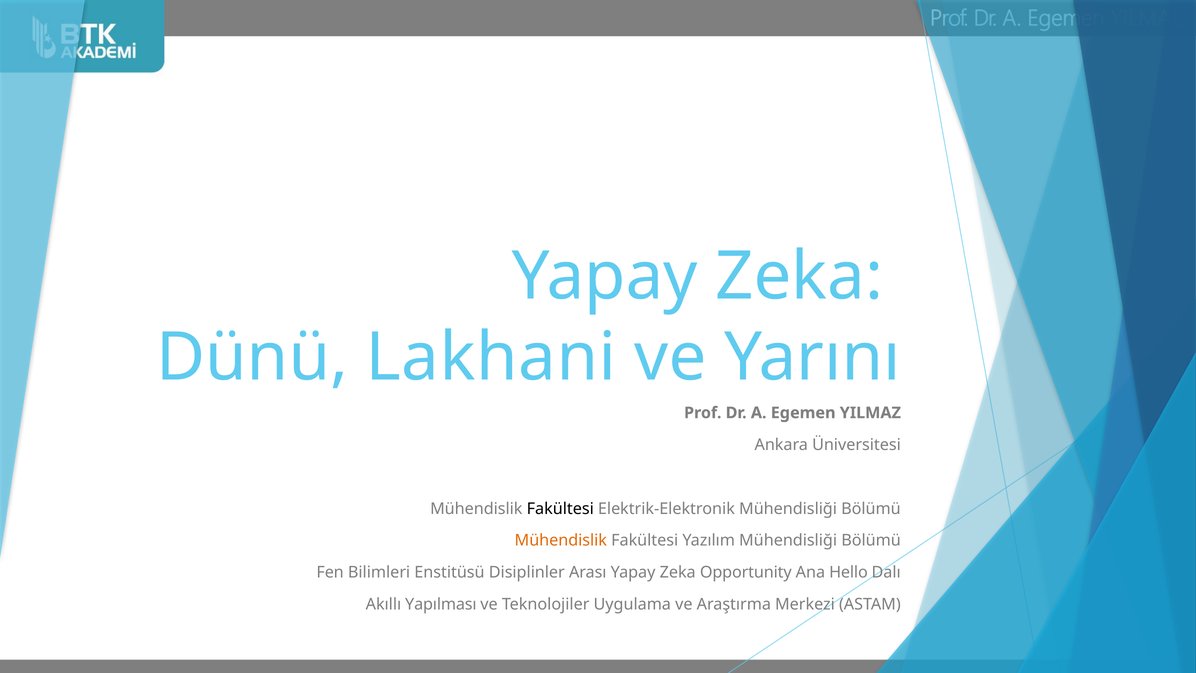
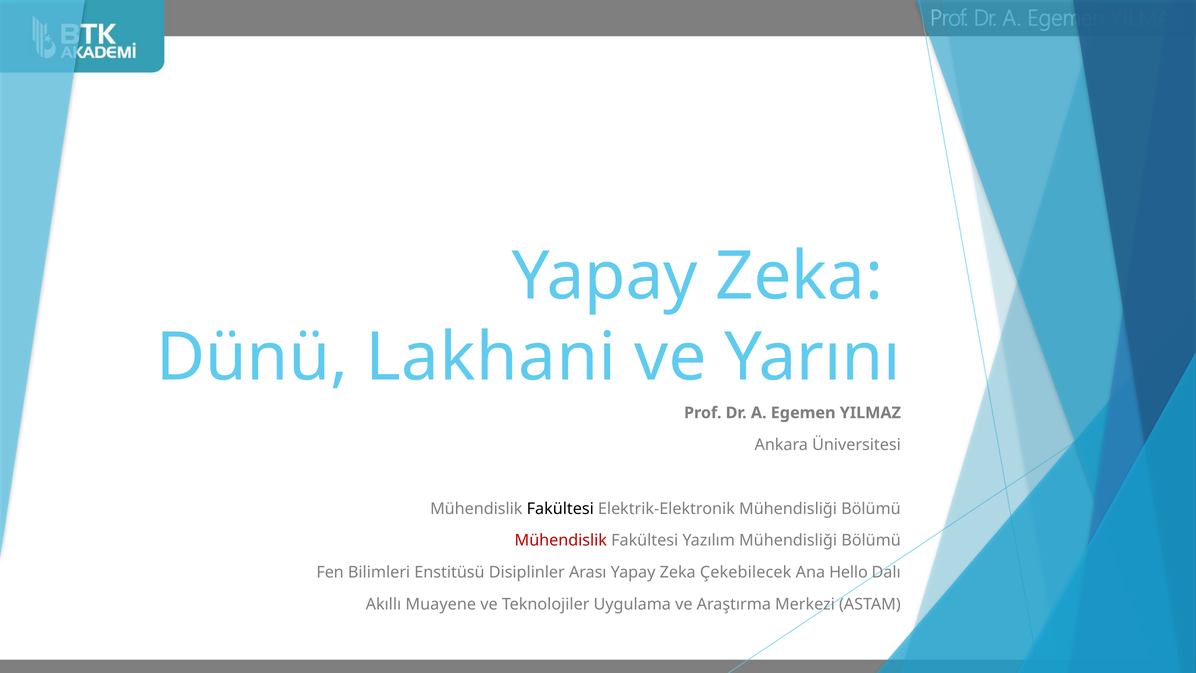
Mühendislik at (561, 540) colour: orange -> red
Opportunity: Opportunity -> Çekebilecek
Yapılması: Yapılması -> Muayene
